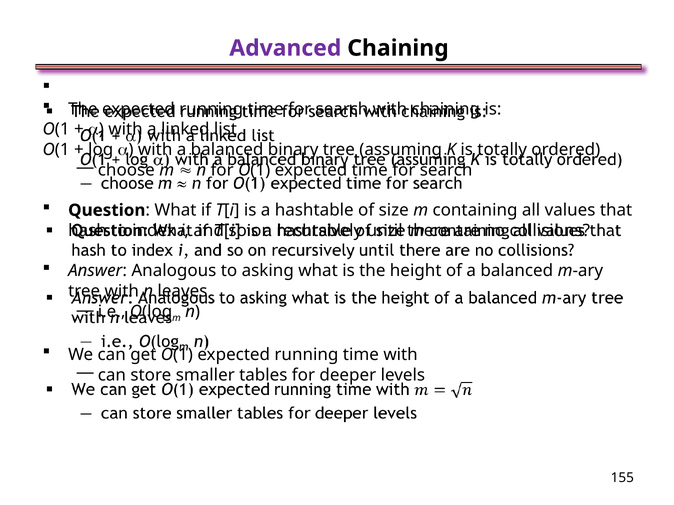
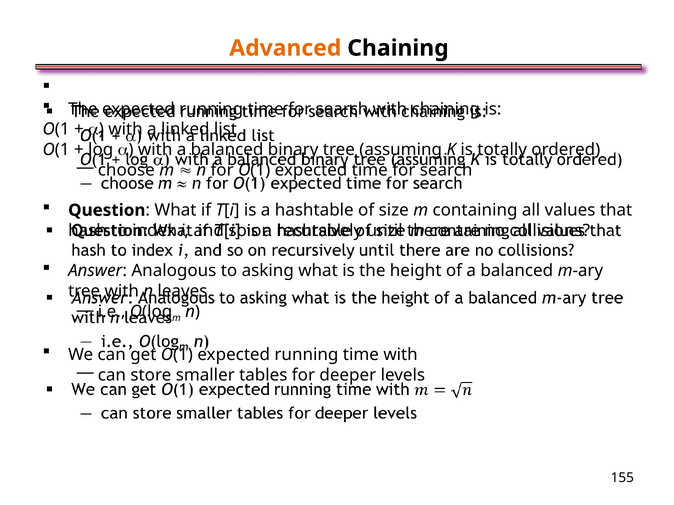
Advanced colour: purple -> orange
